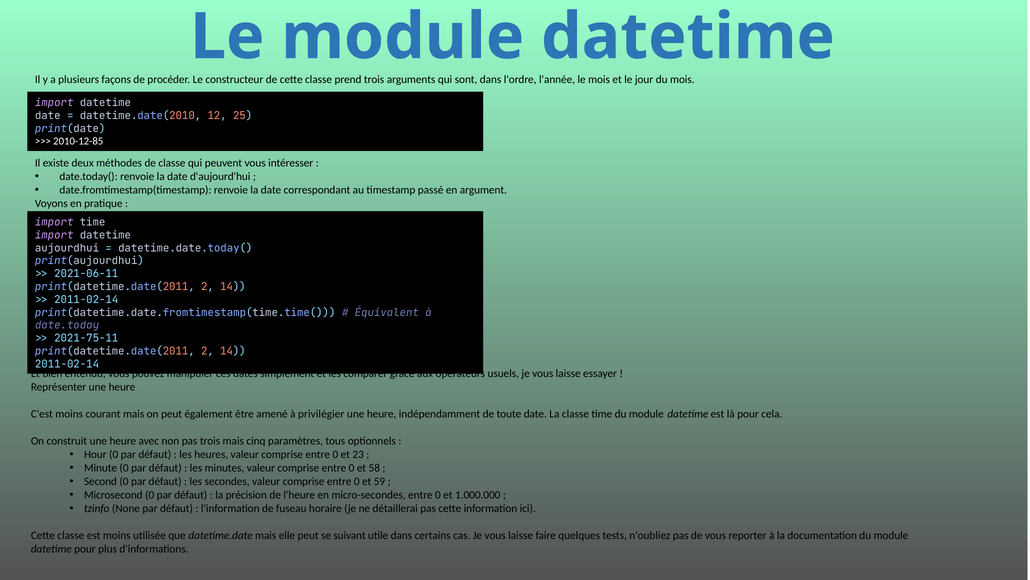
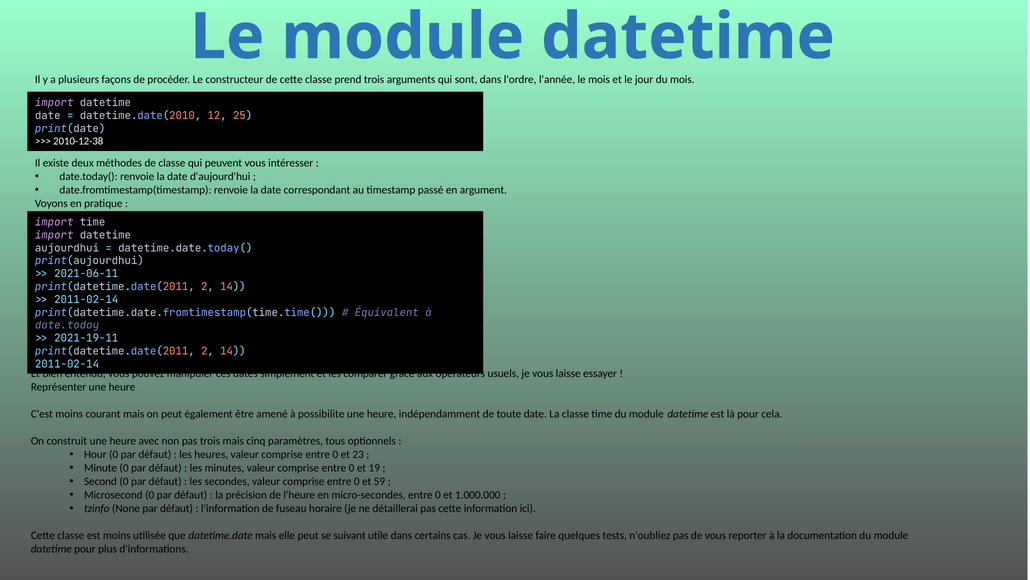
2010-12-85: 2010-12-85 -> 2010-12-38
2021-75-11: 2021-75-11 -> 2021-19-11
privilégier: privilégier -> possibilite
58: 58 -> 19
